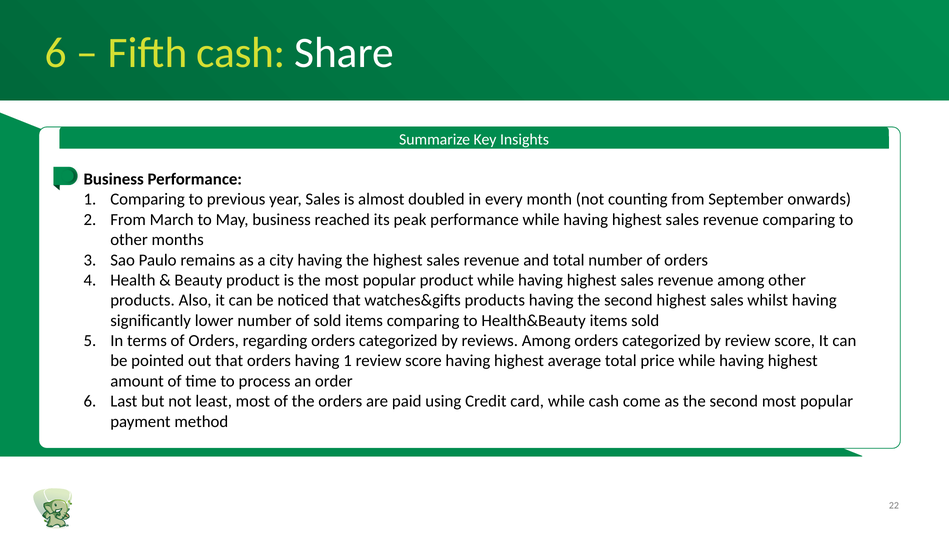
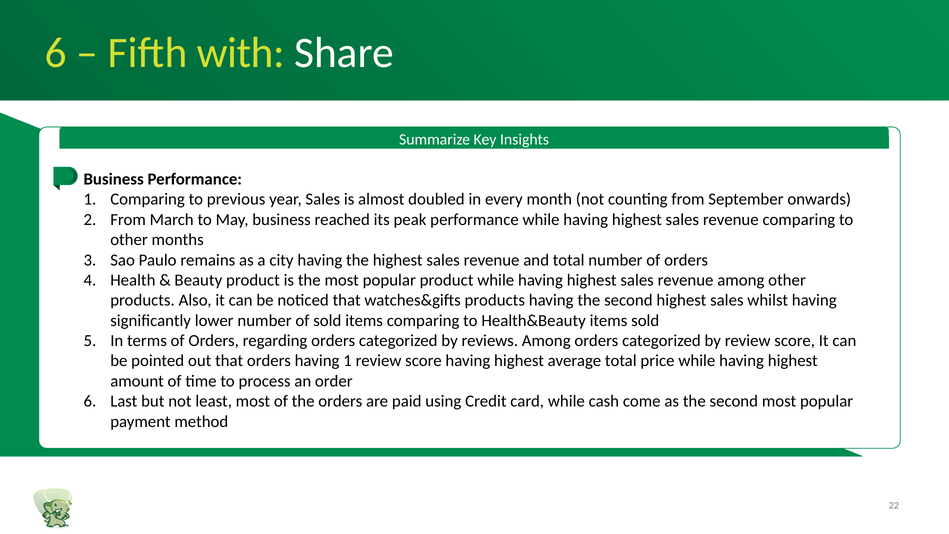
Fifth cash: cash -> with
